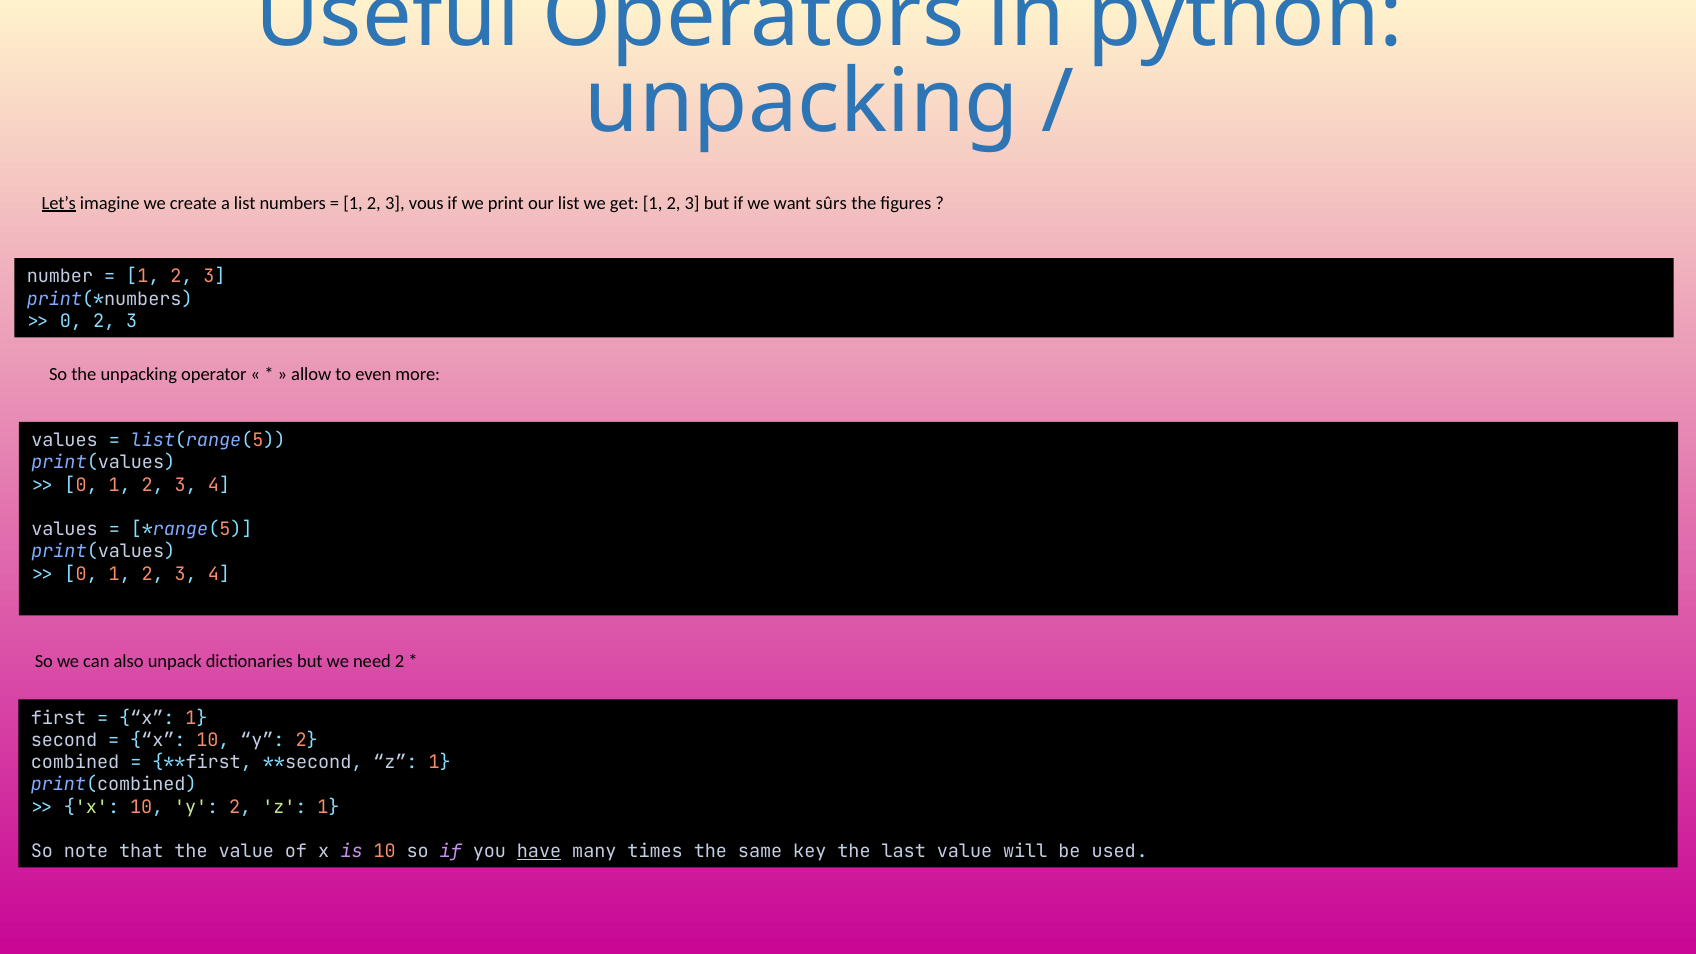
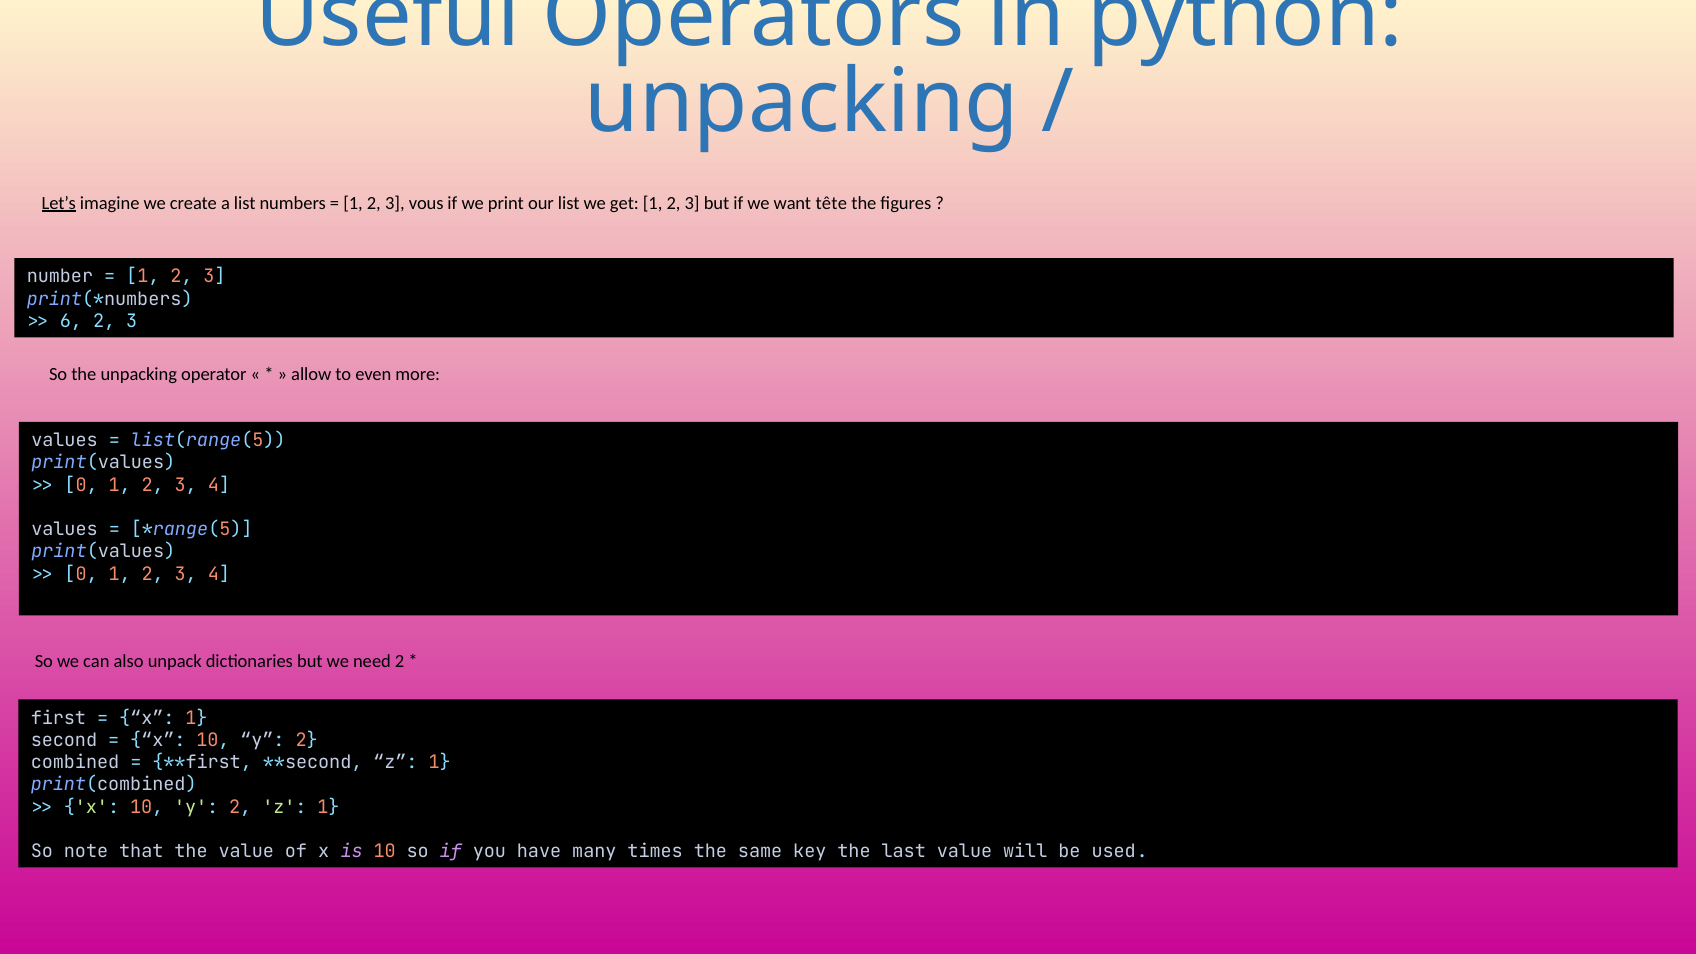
sûrs: sûrs -> tête
0 at (71, 321): 0 -> 6
have underline: present -> none
